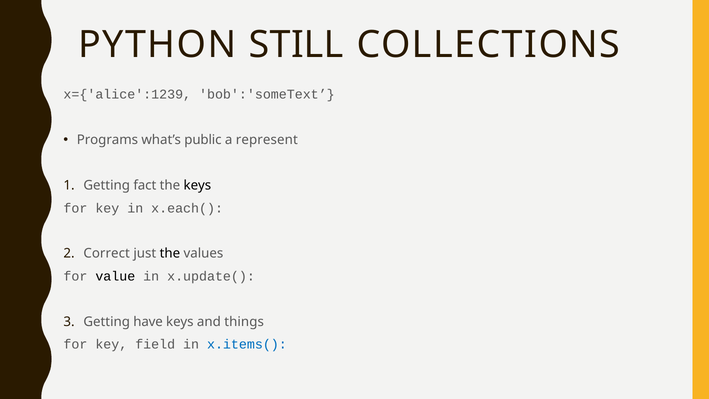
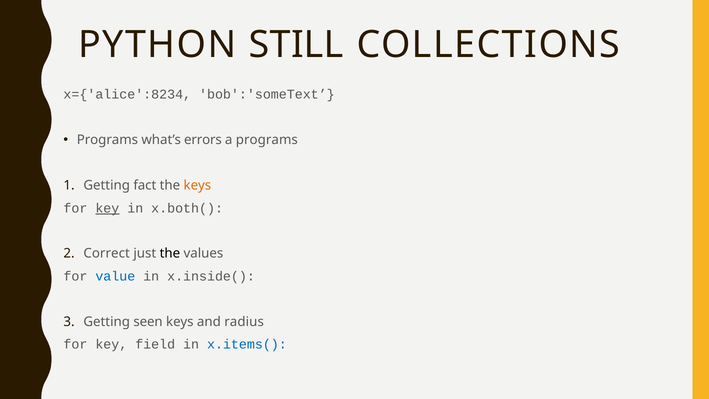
x={'alice':1239: x={'alice':1239 -> x={'alice':8234
public: public -> errors
a represent: represent -> programs
keys at (197, 185) colour: black -> orange
key at (107, 208) underline: none -> present
x.each(: x.each( -> x.both(
value colour: black -> blue
x.update(: x.update( -> x.inside(
have: have -> seen
things: things -> radius
